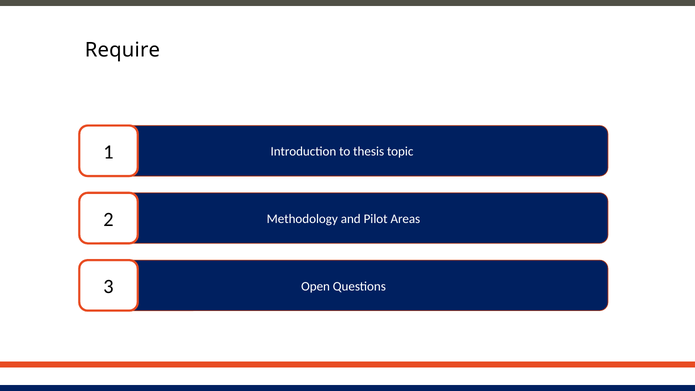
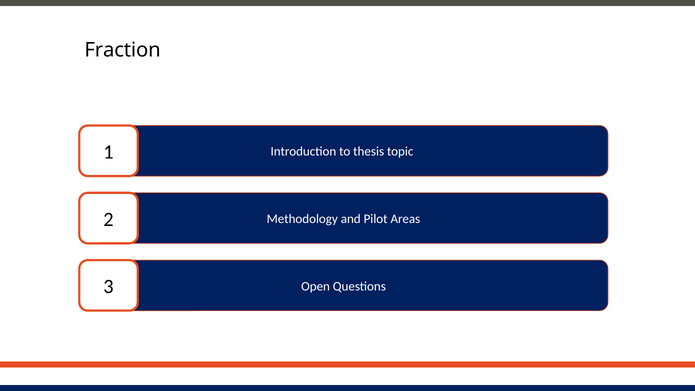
Require: Require -> Fraction
